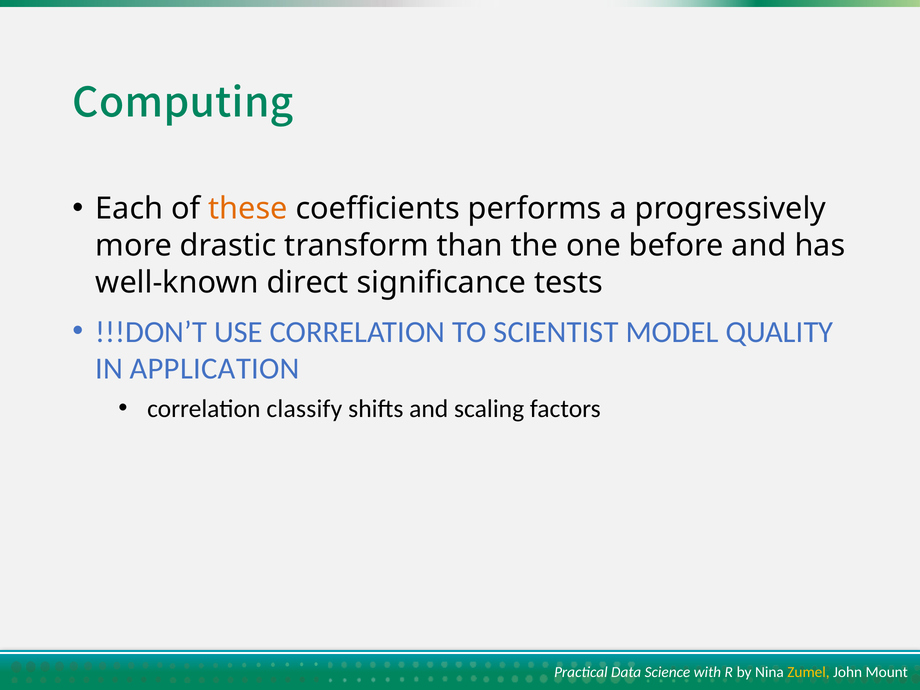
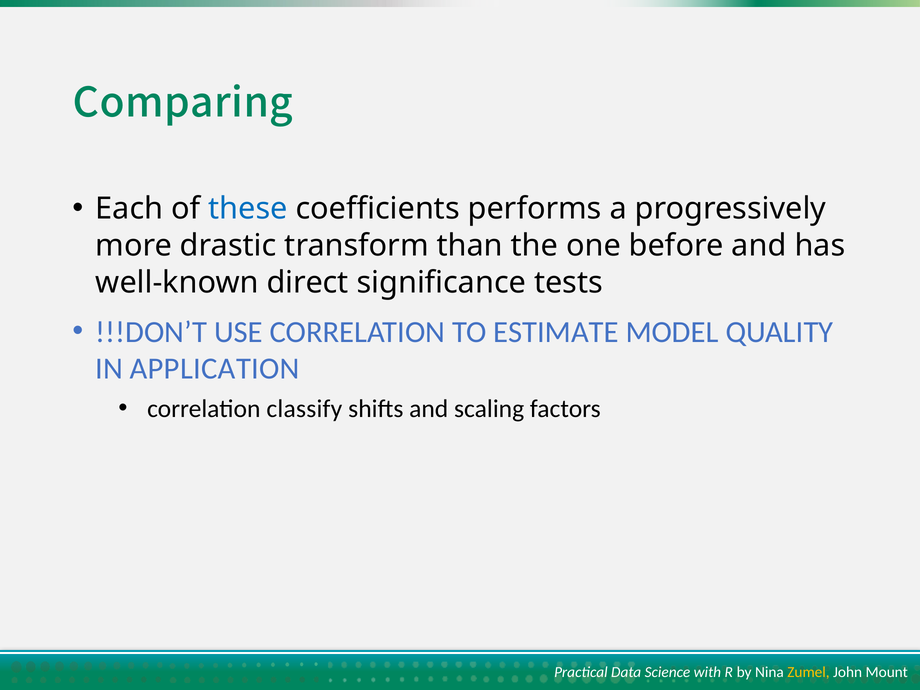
Computing: Computing -> Comparing
these colour: orange -> blue
SCIENTIST: SCIENTIST -> ESTIMATE
